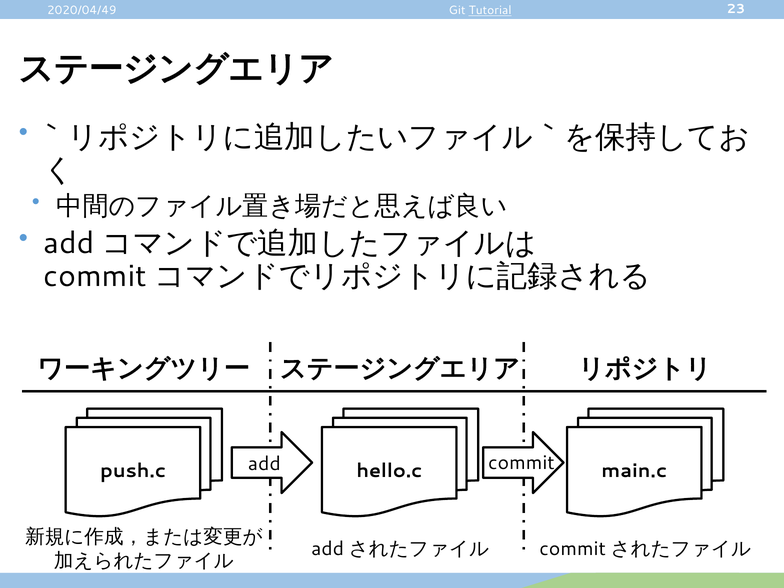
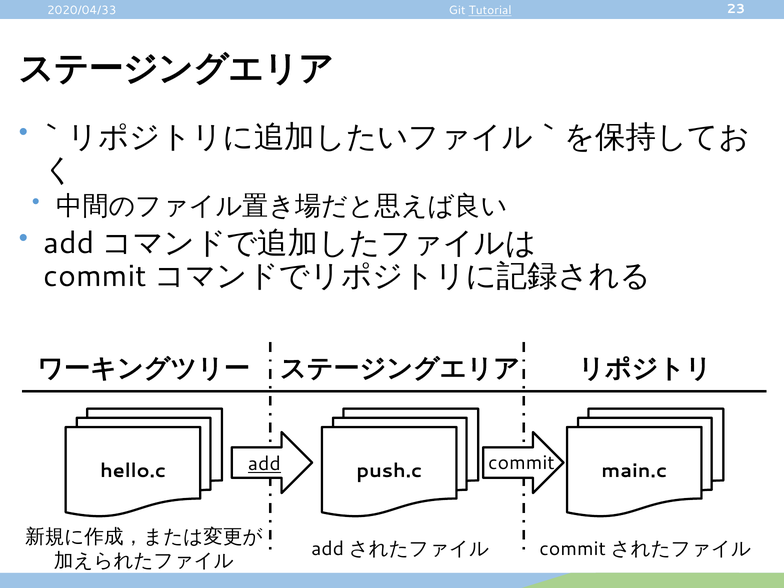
2020/04/49: 2020/04/49 -> 2020/04/33
add underline: none -> present
push.c: push.c -> hello.c
hello.c: hello.c -> push.c
